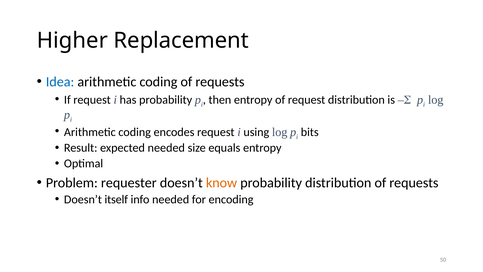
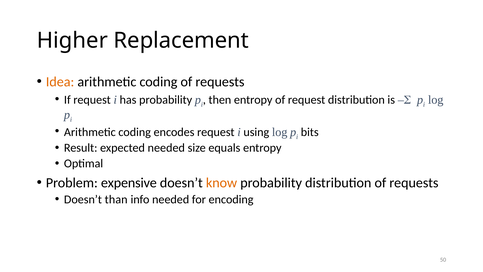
Idea colour: blue -> orange
requester: requester -> expensive
itself: itself -> than
